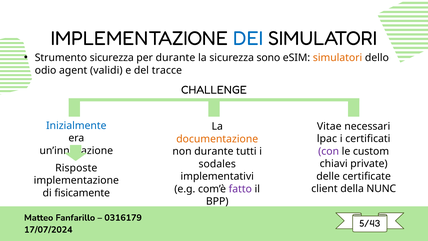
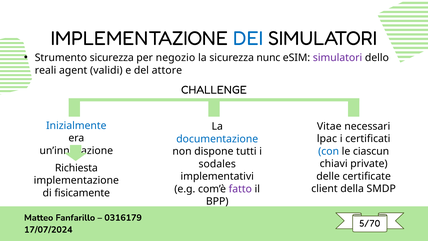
per durante: durante -> negozio
sono: sono -> nunc
simulatori at (338, 58) colour: orange -> purple
odio: odio -> reali
tracce: tracce -> attore
documentazione colour: orange -> blue
con colour: purple -> blue
custom: custom -> ciascun
non durante: durante -> dispone
Risposte: Risposte -> Richiesta
NUNC: NUNC -> SMDP
5/43: 5/43 -> 5/70
